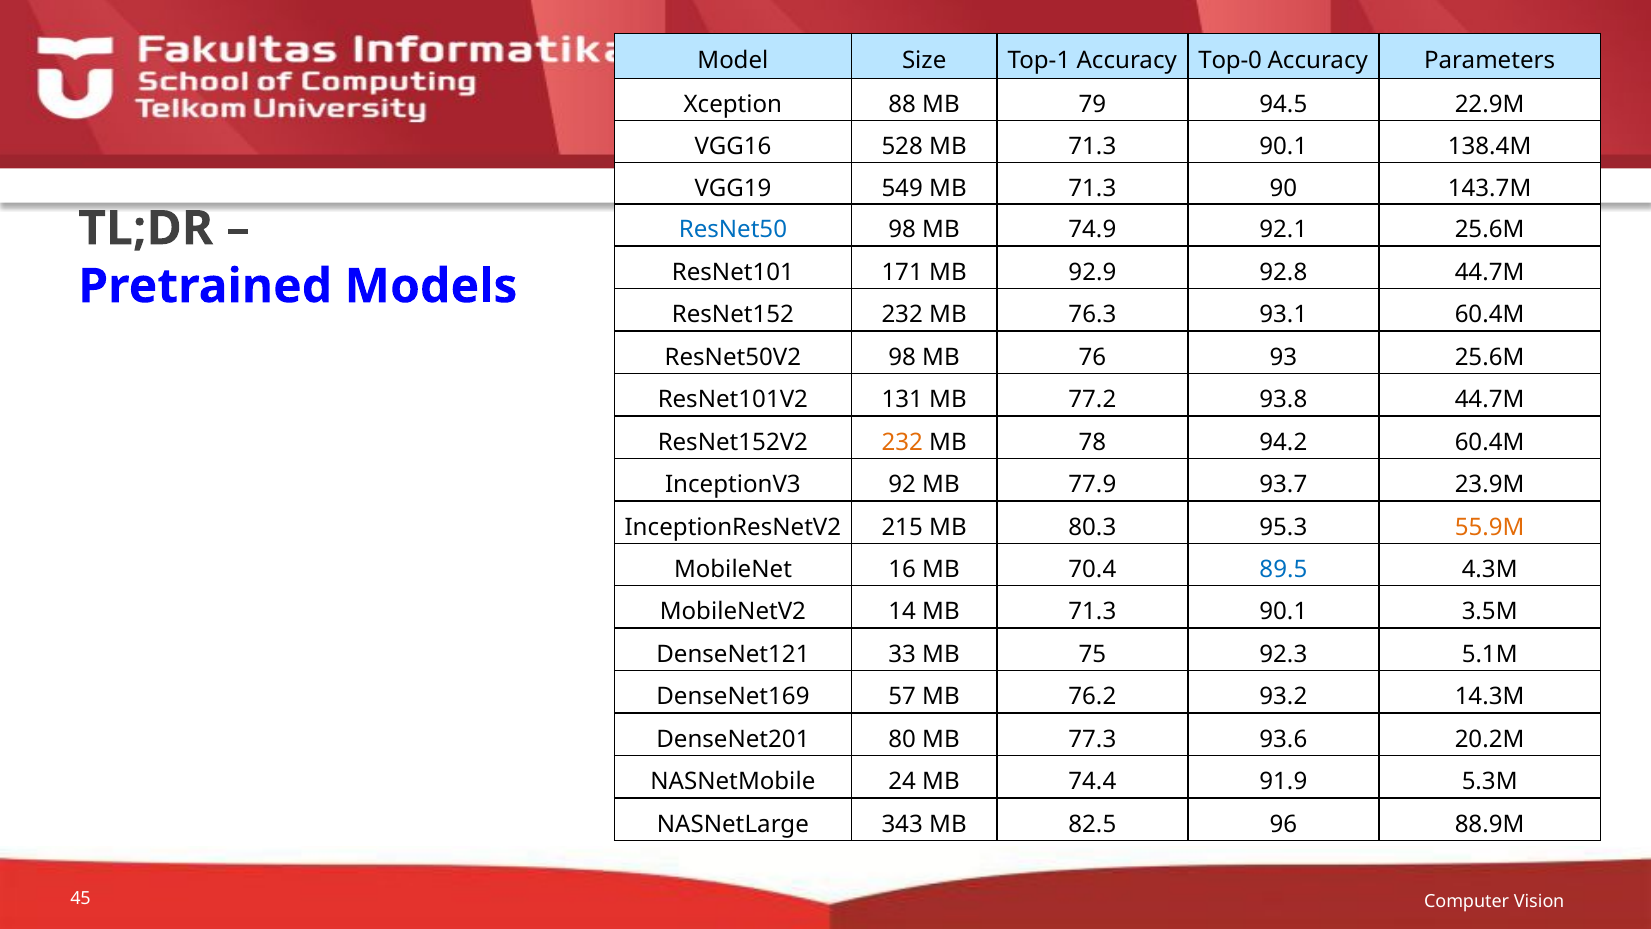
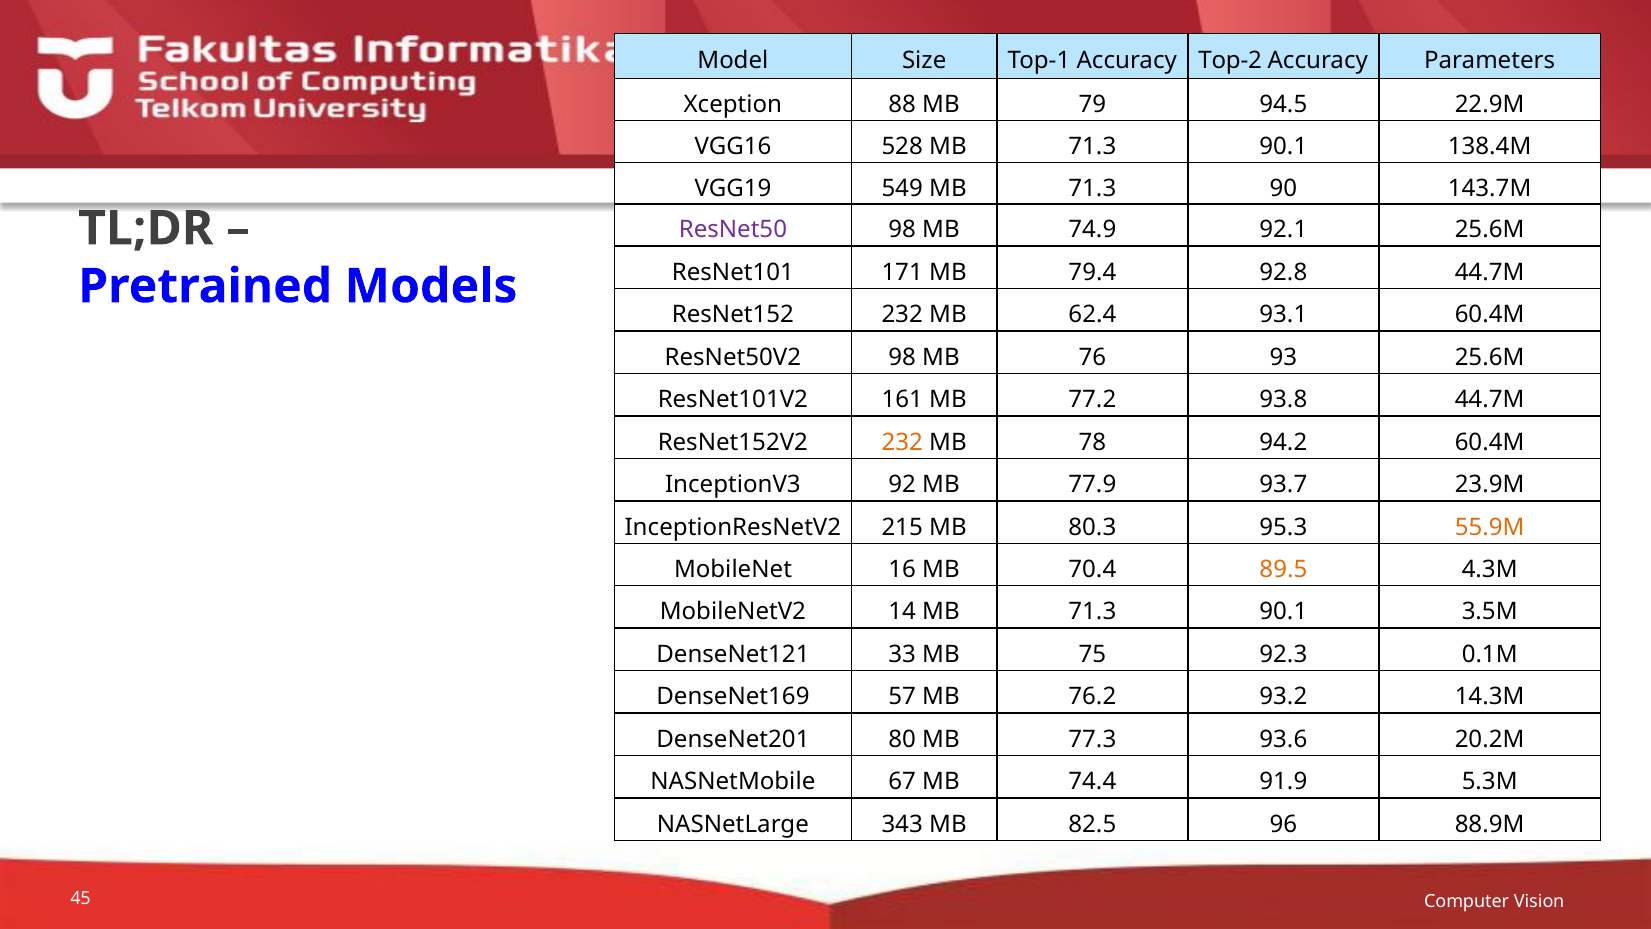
Top-0: Top-0 -> Top-2
ResNet50 colour: blue -> purple
92.9: 92.9 -> 79.4
76.3: 76.3 -> 62.4
131: 131 -> 161
89.5 colour: blue -> orange
5.1M: 5.1M -> 0.1M
24: 24 -> 67
